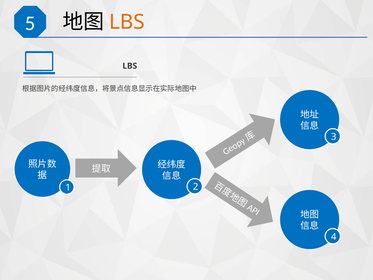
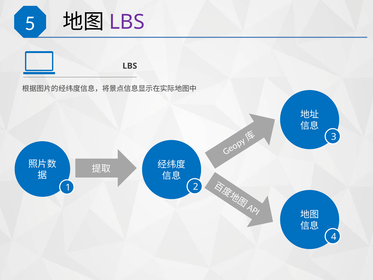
LBS at (127, 22) colour: orange -> purple
